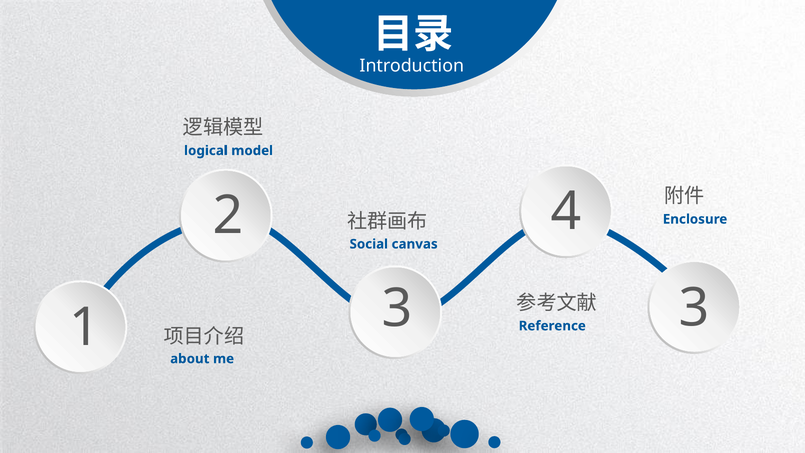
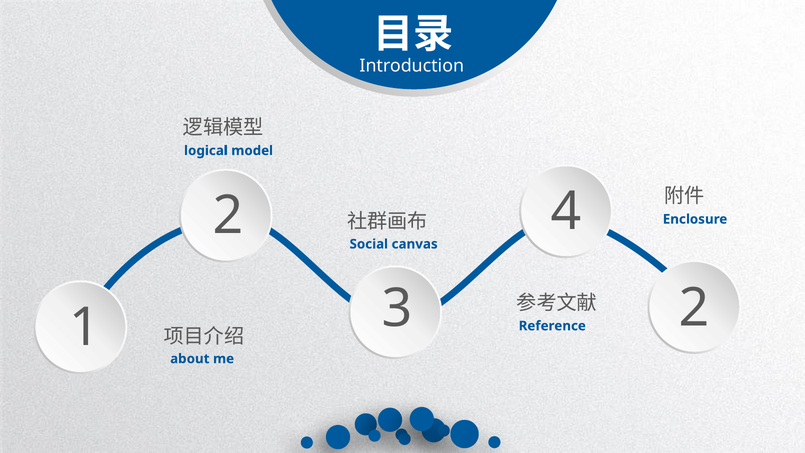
3 3: 3 -> 2
